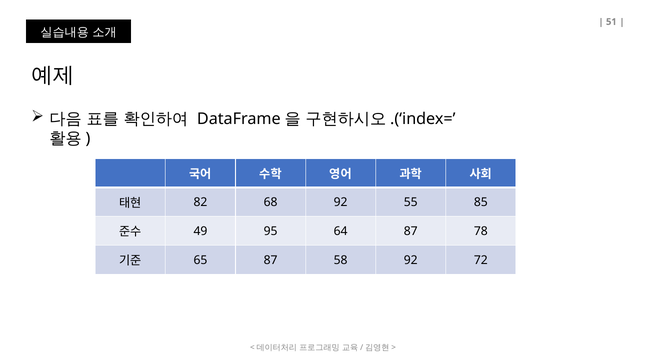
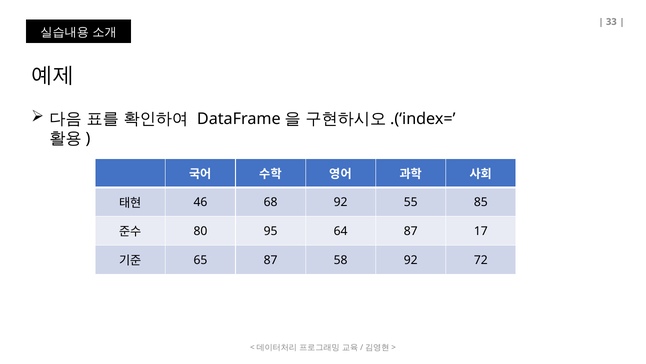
51: 51 -> 33
82: 82 -> 46
49: 49 -> 80
78: 78 -> 17
